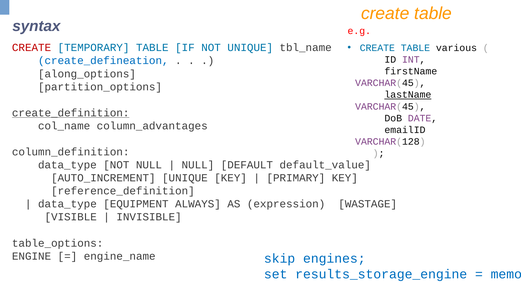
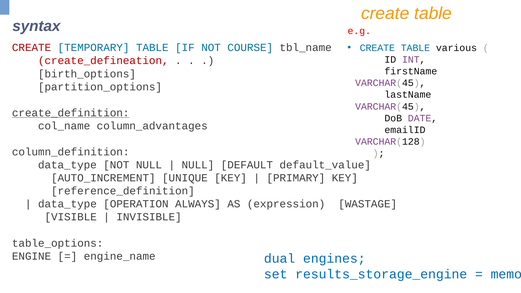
NOT UNIQUE: UNIQUE -> COURSE
create_defineation colour: blue -> red
along_options: along_options -> birth_options
lastName underline: present -> none
EQUIPMENT: EQUIPMENT -> OPERATION
skip: skip -> dual
